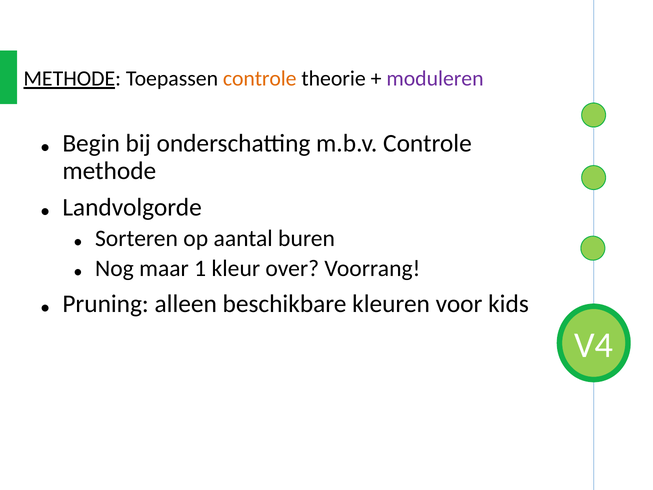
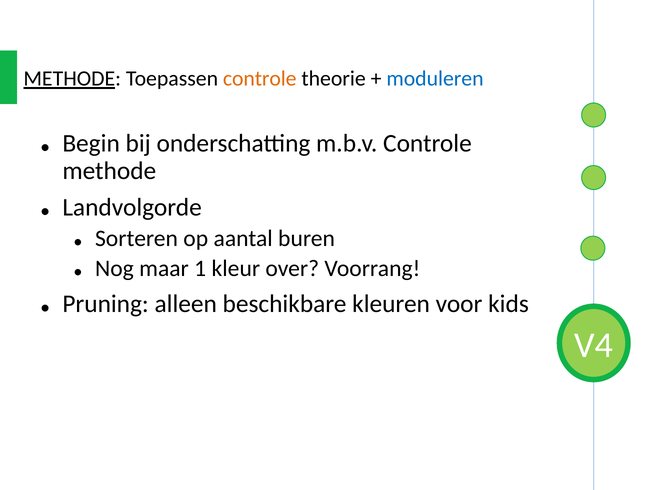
moduleren colour: purple -> blue
